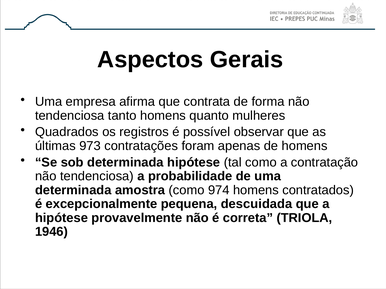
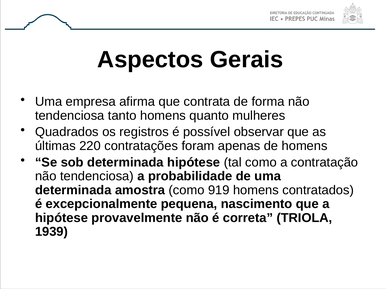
973: 973 -> 220
974: 974 -> 919
descuidada: descuidada -> nascimento
1946: 1946 -> 1939
